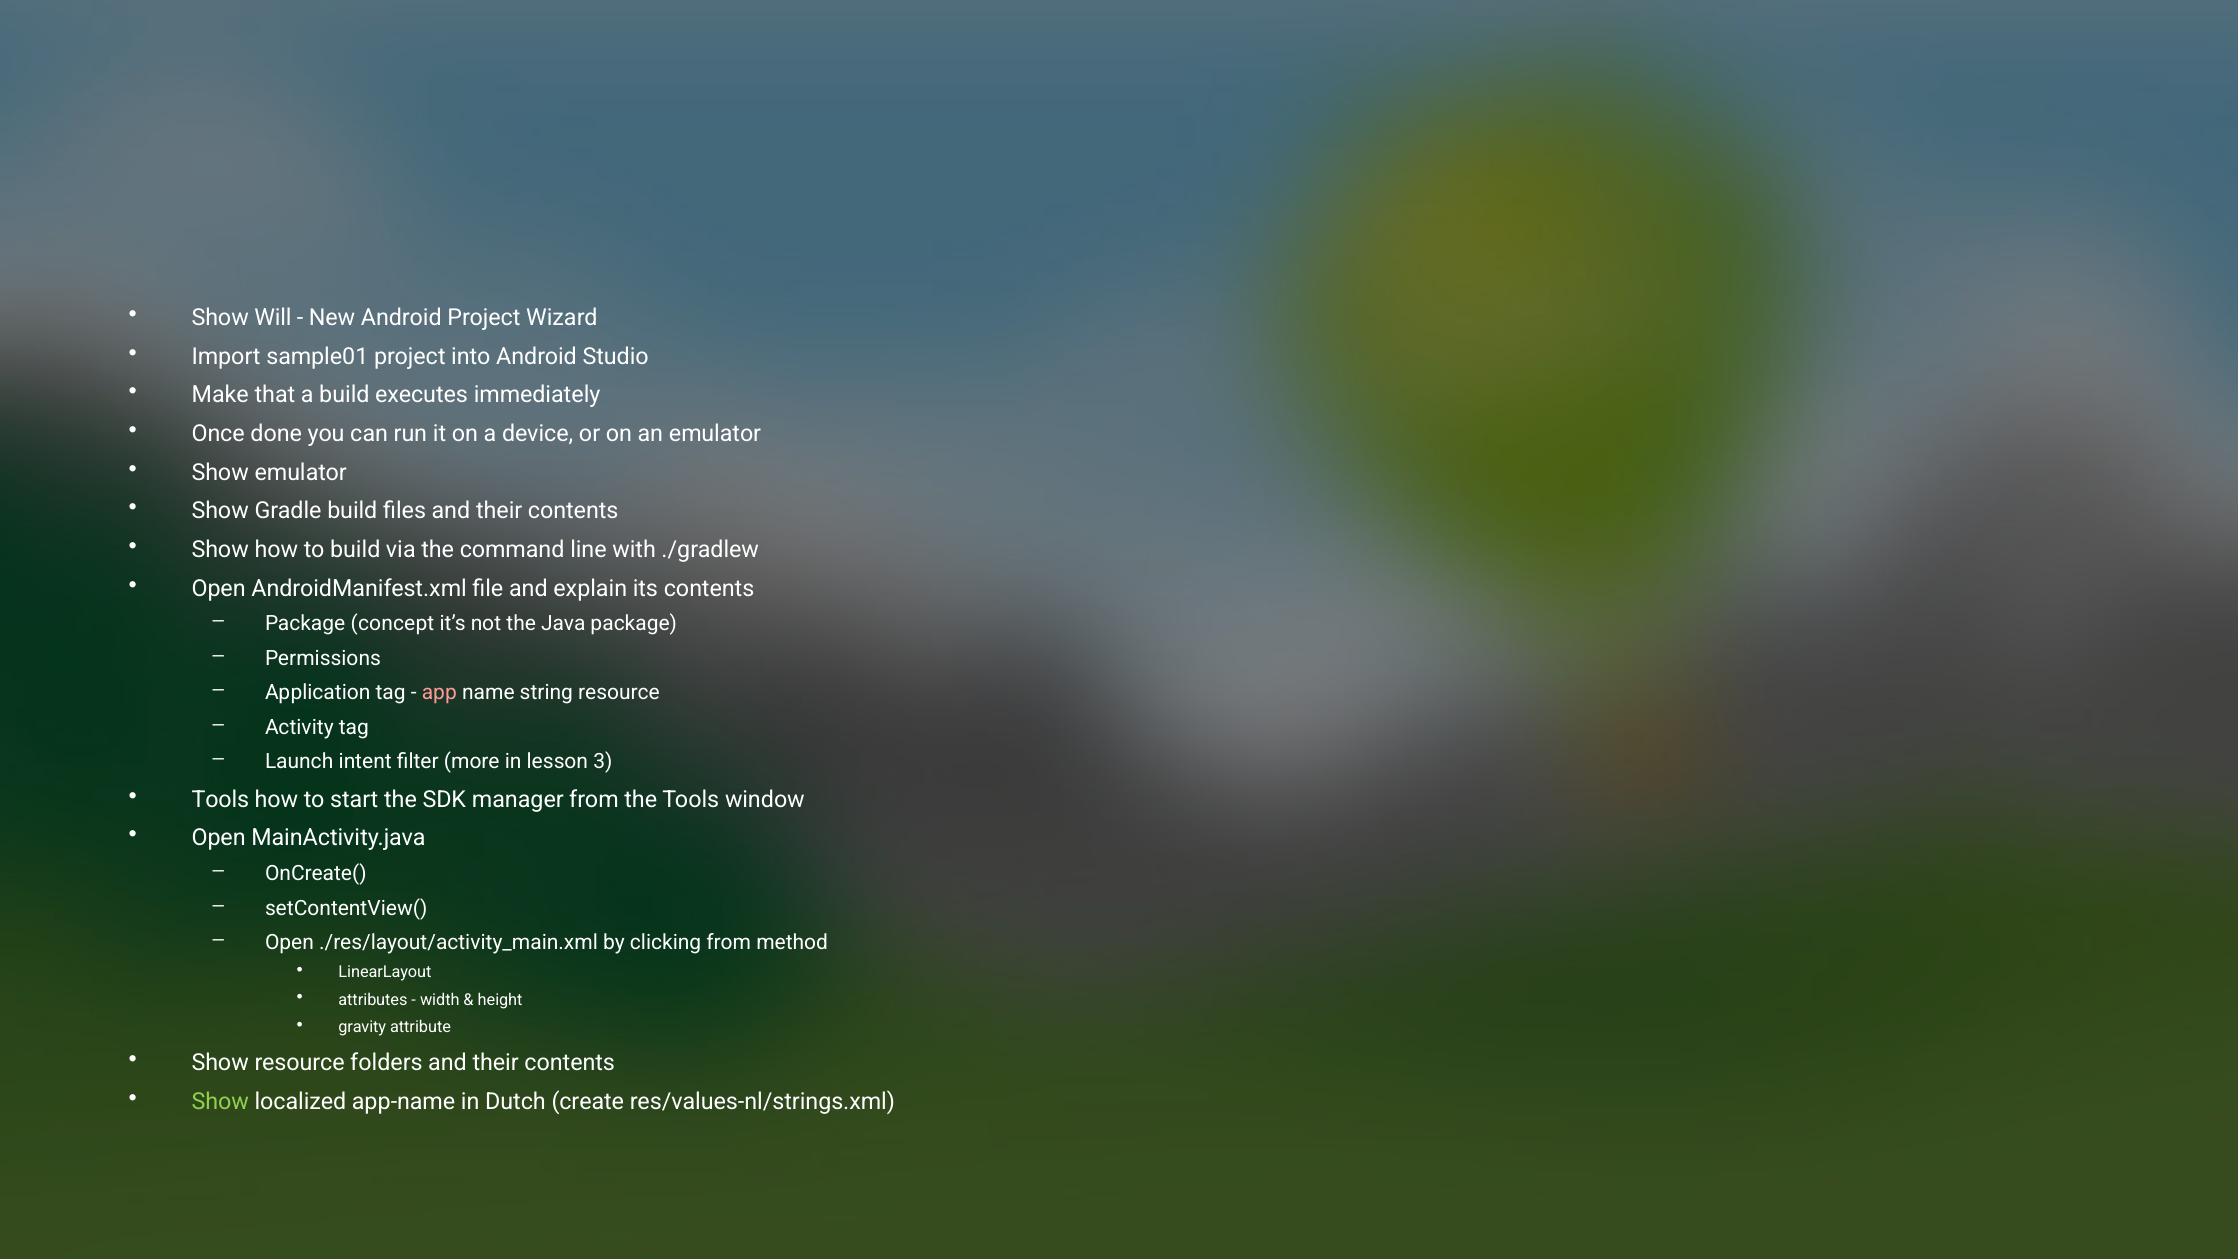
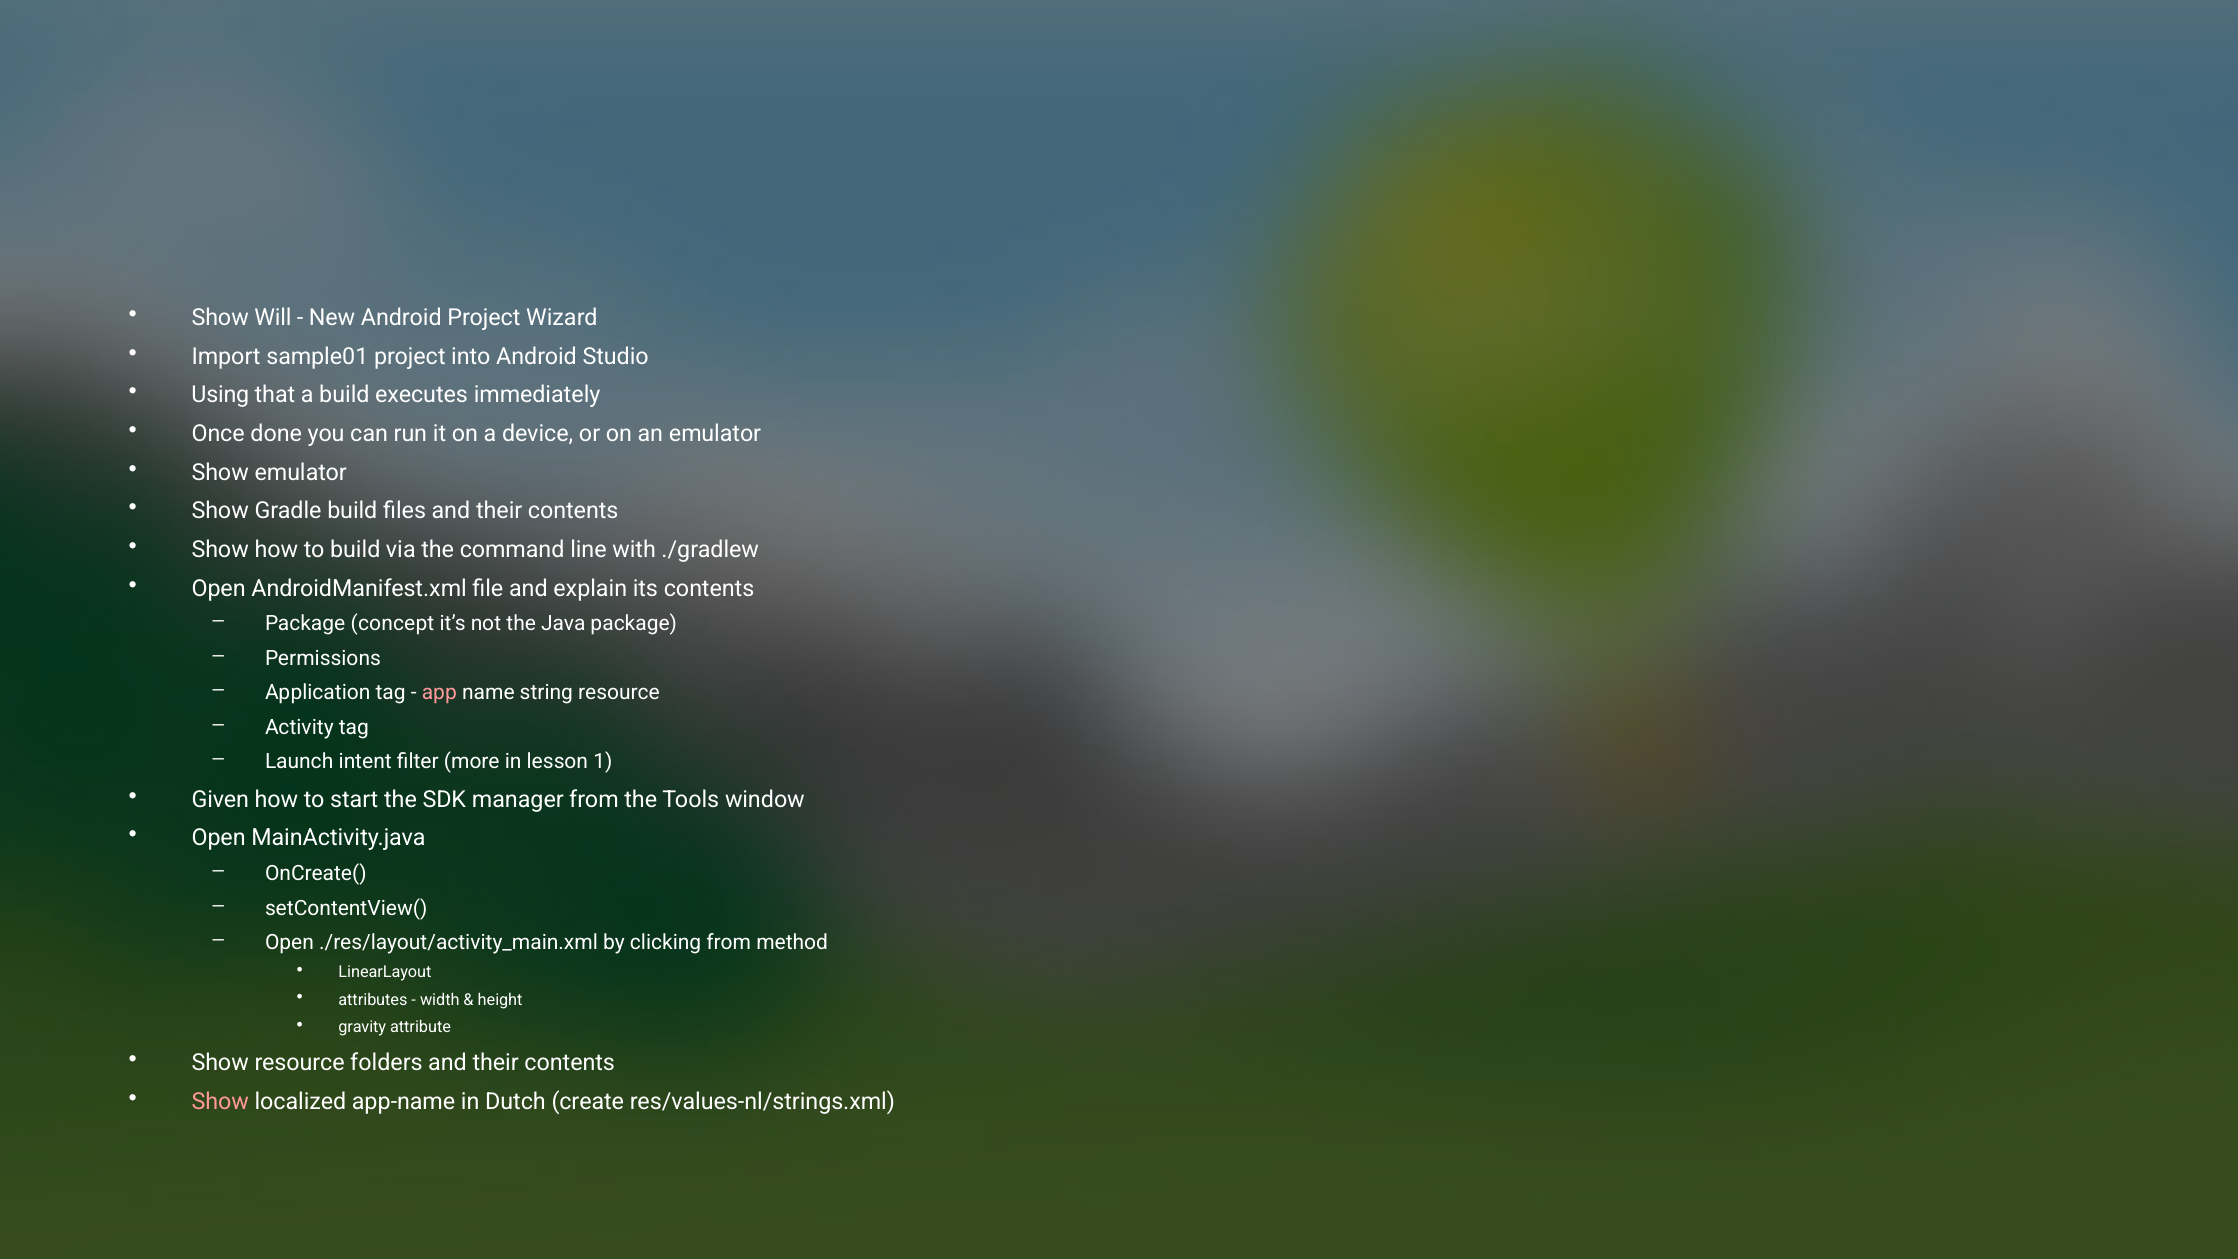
Make: Make -> Using
3: 3 -> 1
Tools at (220, 799): Tools -> Given
Show at (220, 1102) colour: light green -> pink
